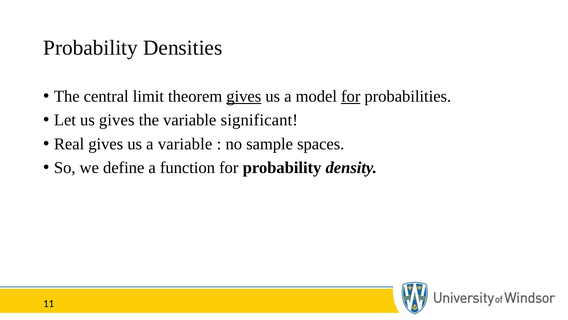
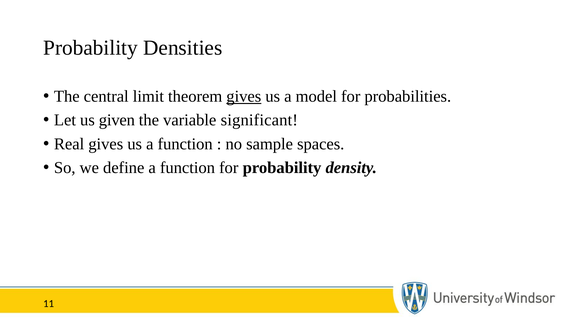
for at (351, 96) underline: present -> none
us gives: gives -> given
us a variable: variable -> function
